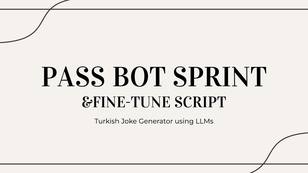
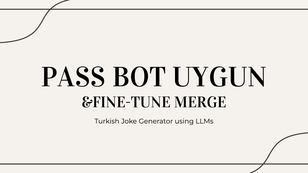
SPRINT: SPRINT -> UYGUN
SCRIPT: SCRIPT -> MERGE
